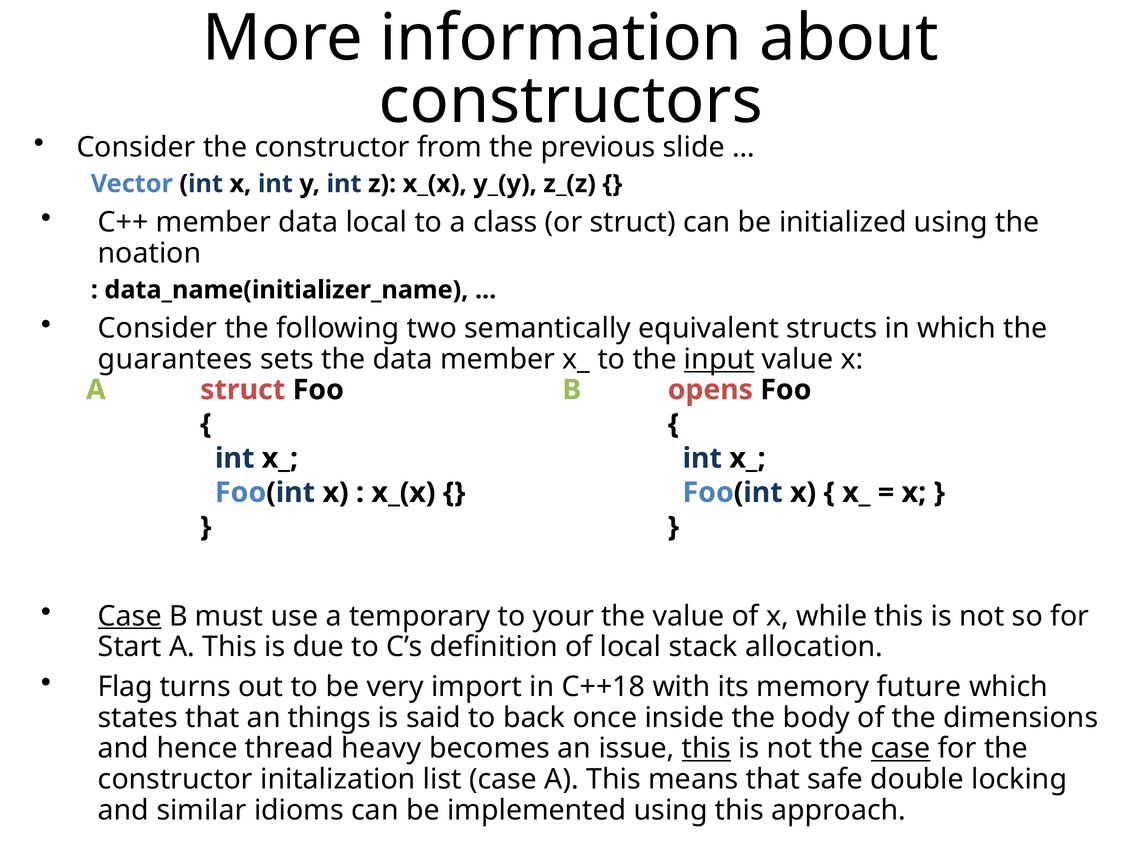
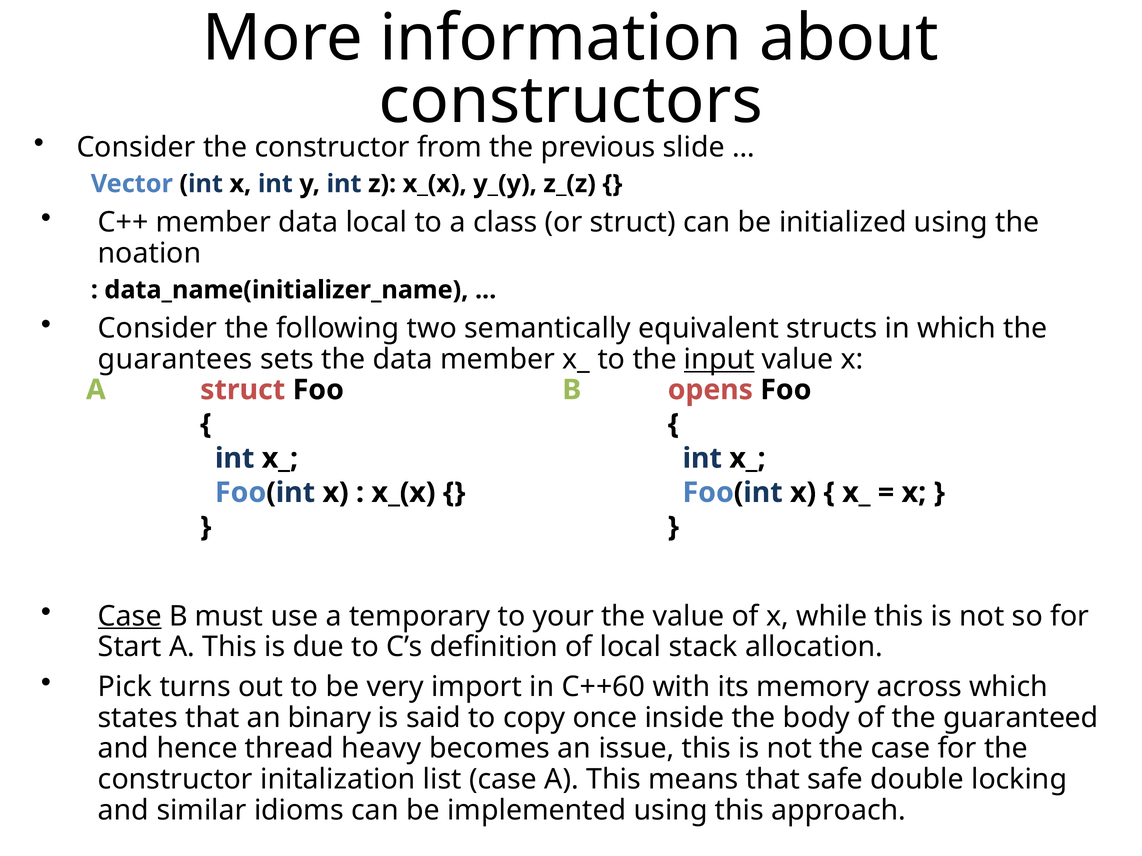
Flag: Flag -> Pick
C++18: C++18 -> C++60
future: future -> across
things: things -> binary
back: back -> copy
dimensions: dimensions -> guaranteed
this at (706, 749) underline: present -> none
case at (901, 749) underline: present -> none
